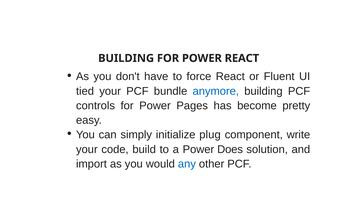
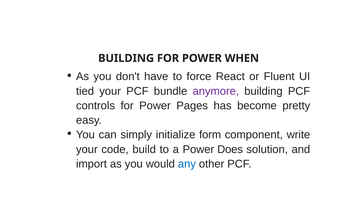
POWER REACT: REACT -> WHEN
anymore colour: blue -> purple
plug: plug -> form
